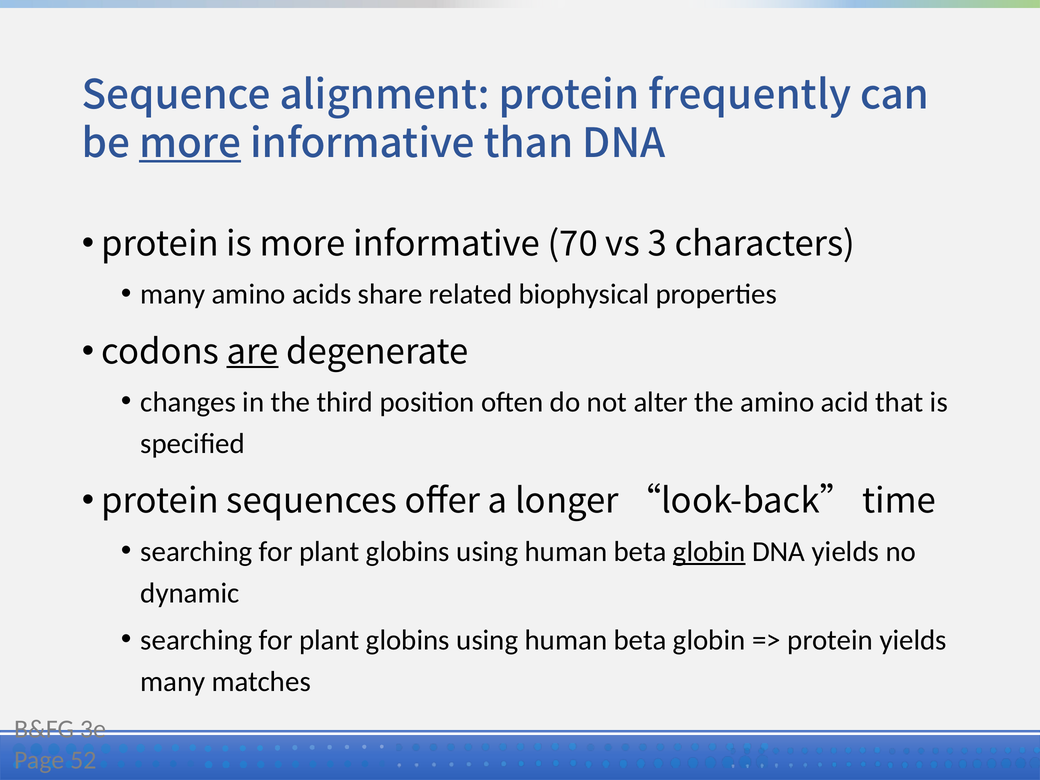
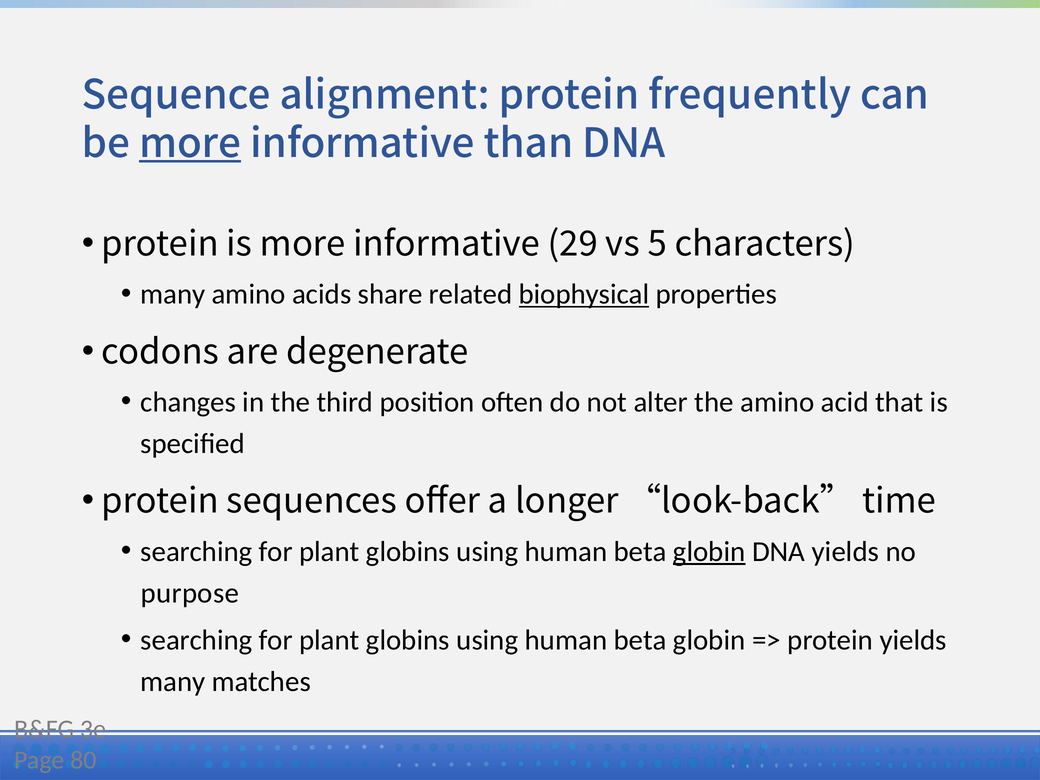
70: 70 -> 29
3: 3 -> 5
biophysical underline: none -> present
are underline: present -> none
dynamic: dynamic -> purpose
52: 52 -> 80
